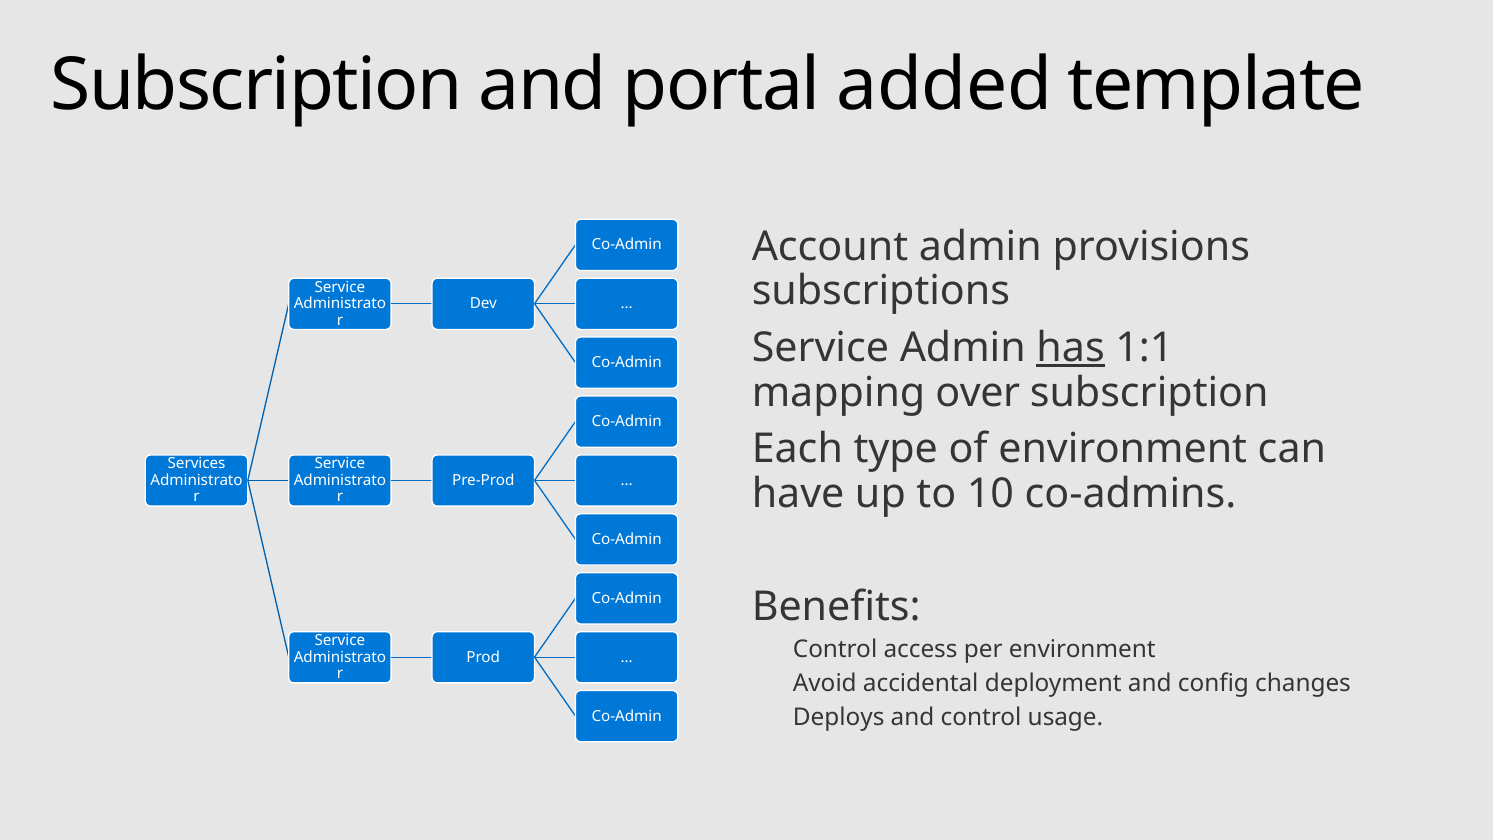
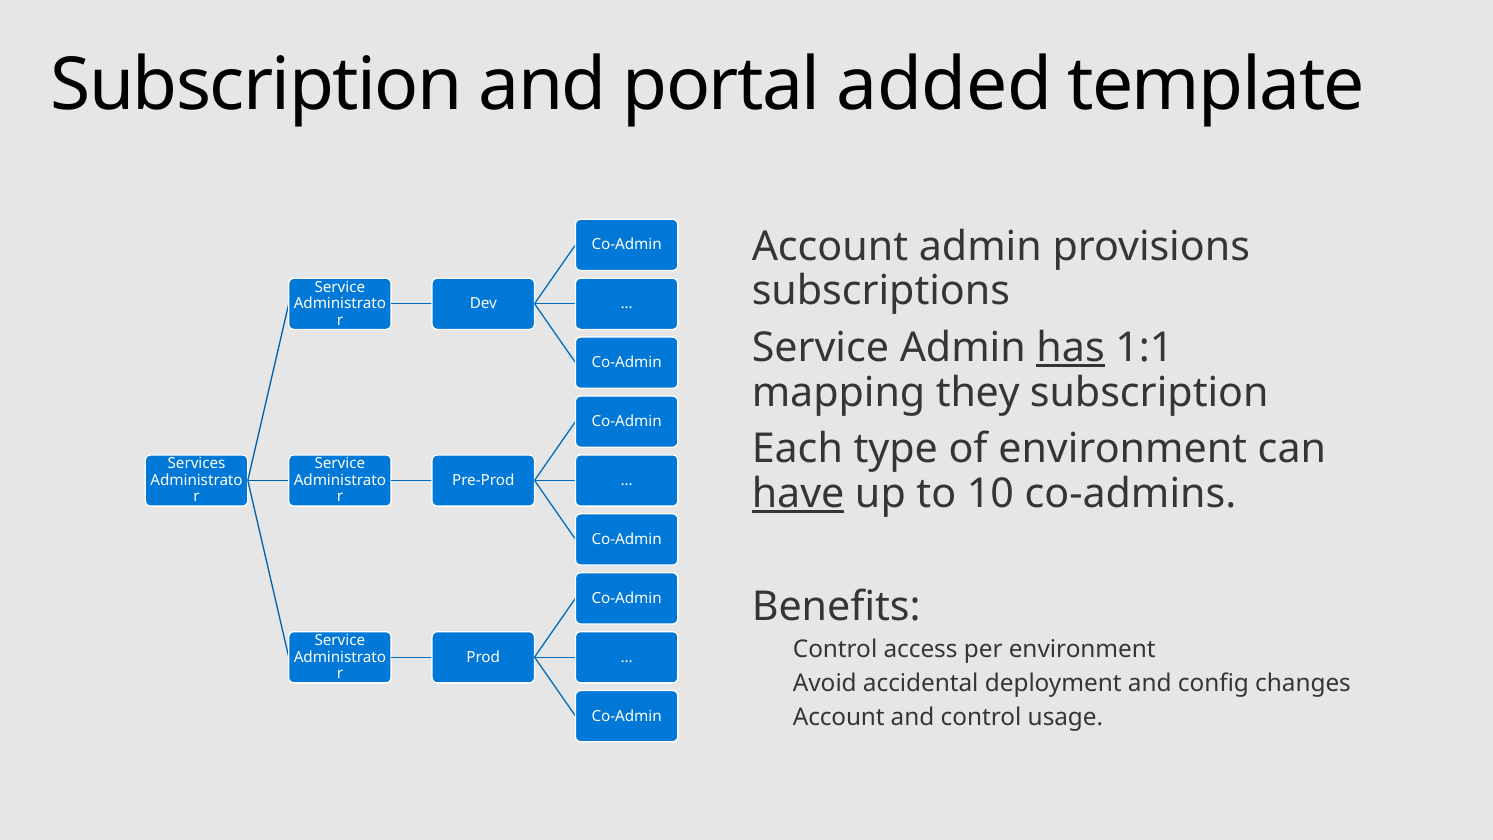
over: over -> they
have underline: none -> present
Deploys at (839, 717): Deploys -> Account
